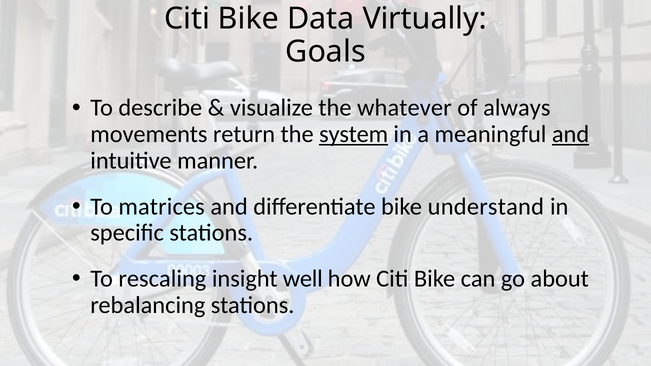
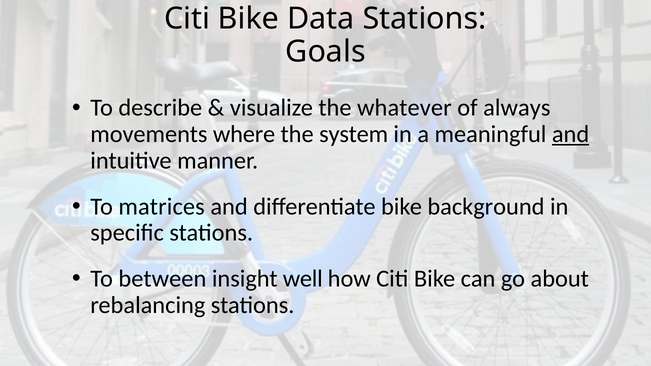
Data Virtually: Virtually -> Stations
return: return -> where
system underline: present -> none
understand: understand -> background
rescaling: rescaling -> between
